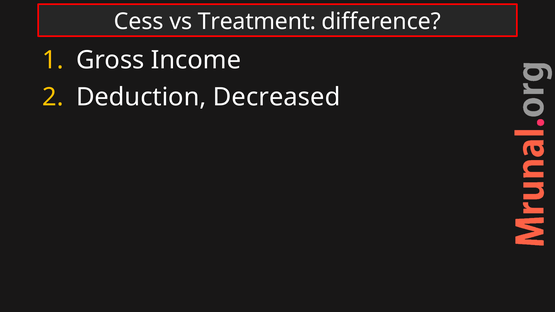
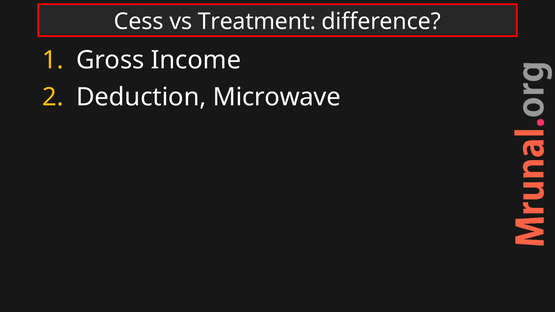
Decreased: Decreased -> Microwave
